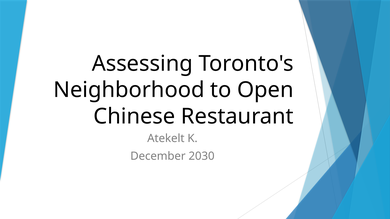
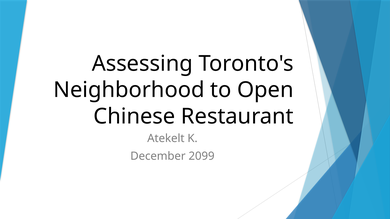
2030: 2030 -> 2099
